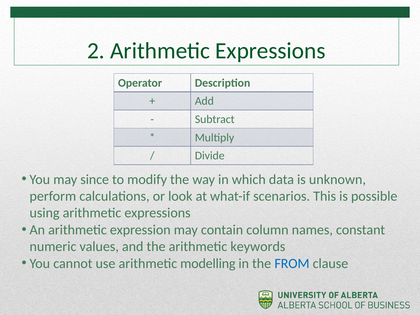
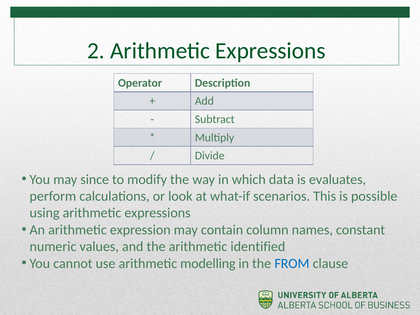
unknown: unknown -> evaluates
keywords: keywords -> identified
